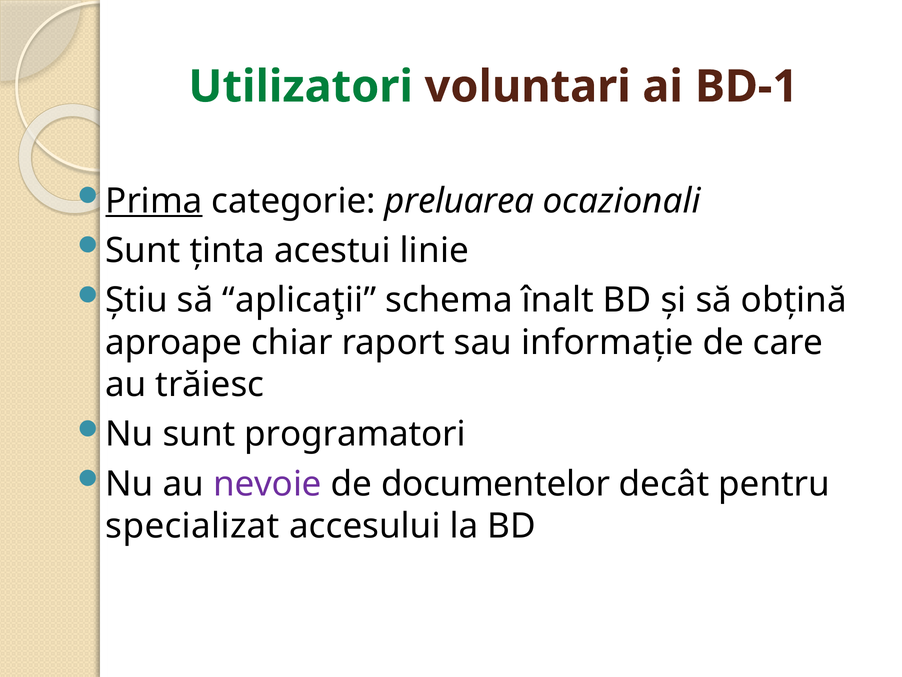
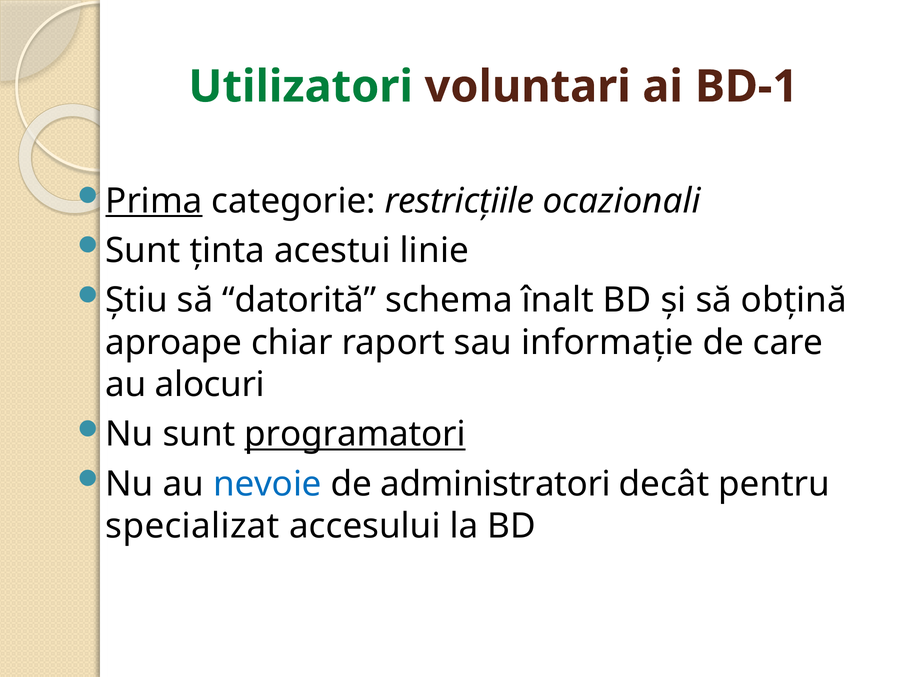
preluarea: preluarea -> restricţiile
aplicaţii: aplicaţii -> datorită
trăiesc: trăiesc -> alocuri
programatori underline: none -> present
nevoie colour: purple -> blue
documentelor: documentelor -> administratori
